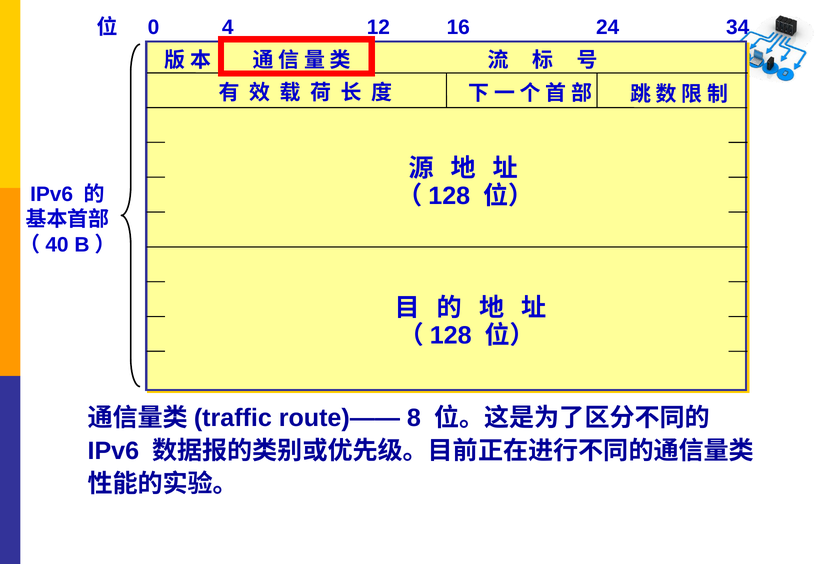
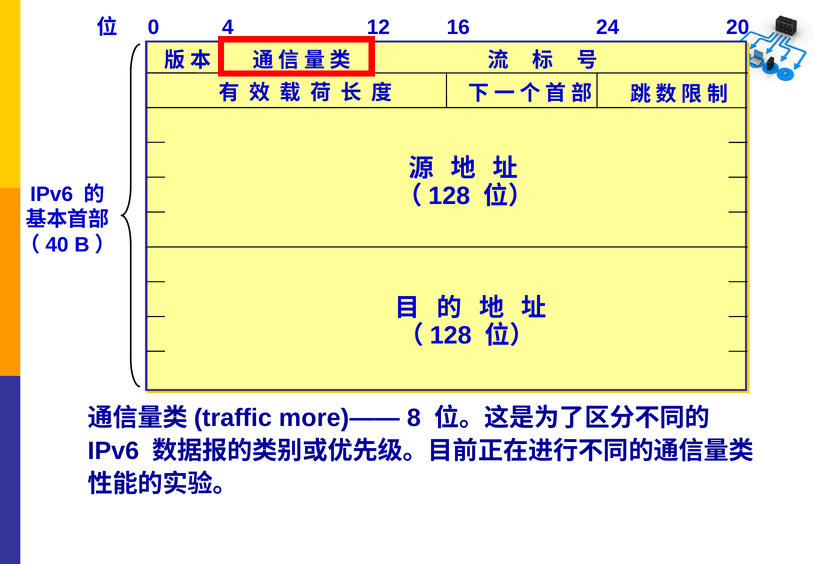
34: 34 -> 20
route)——: route)—— -> more)——
